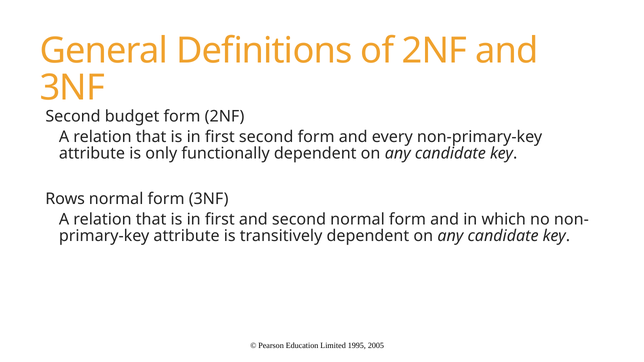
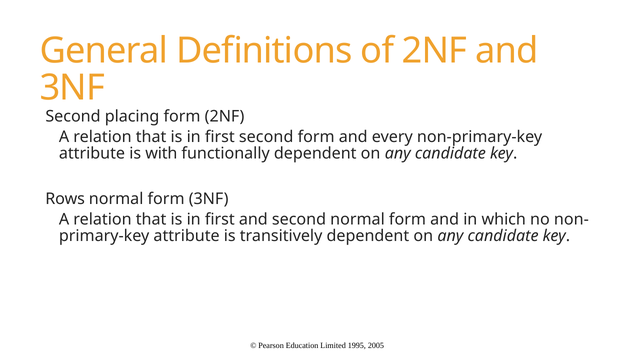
budget: budget -> placing
only: only -> with
